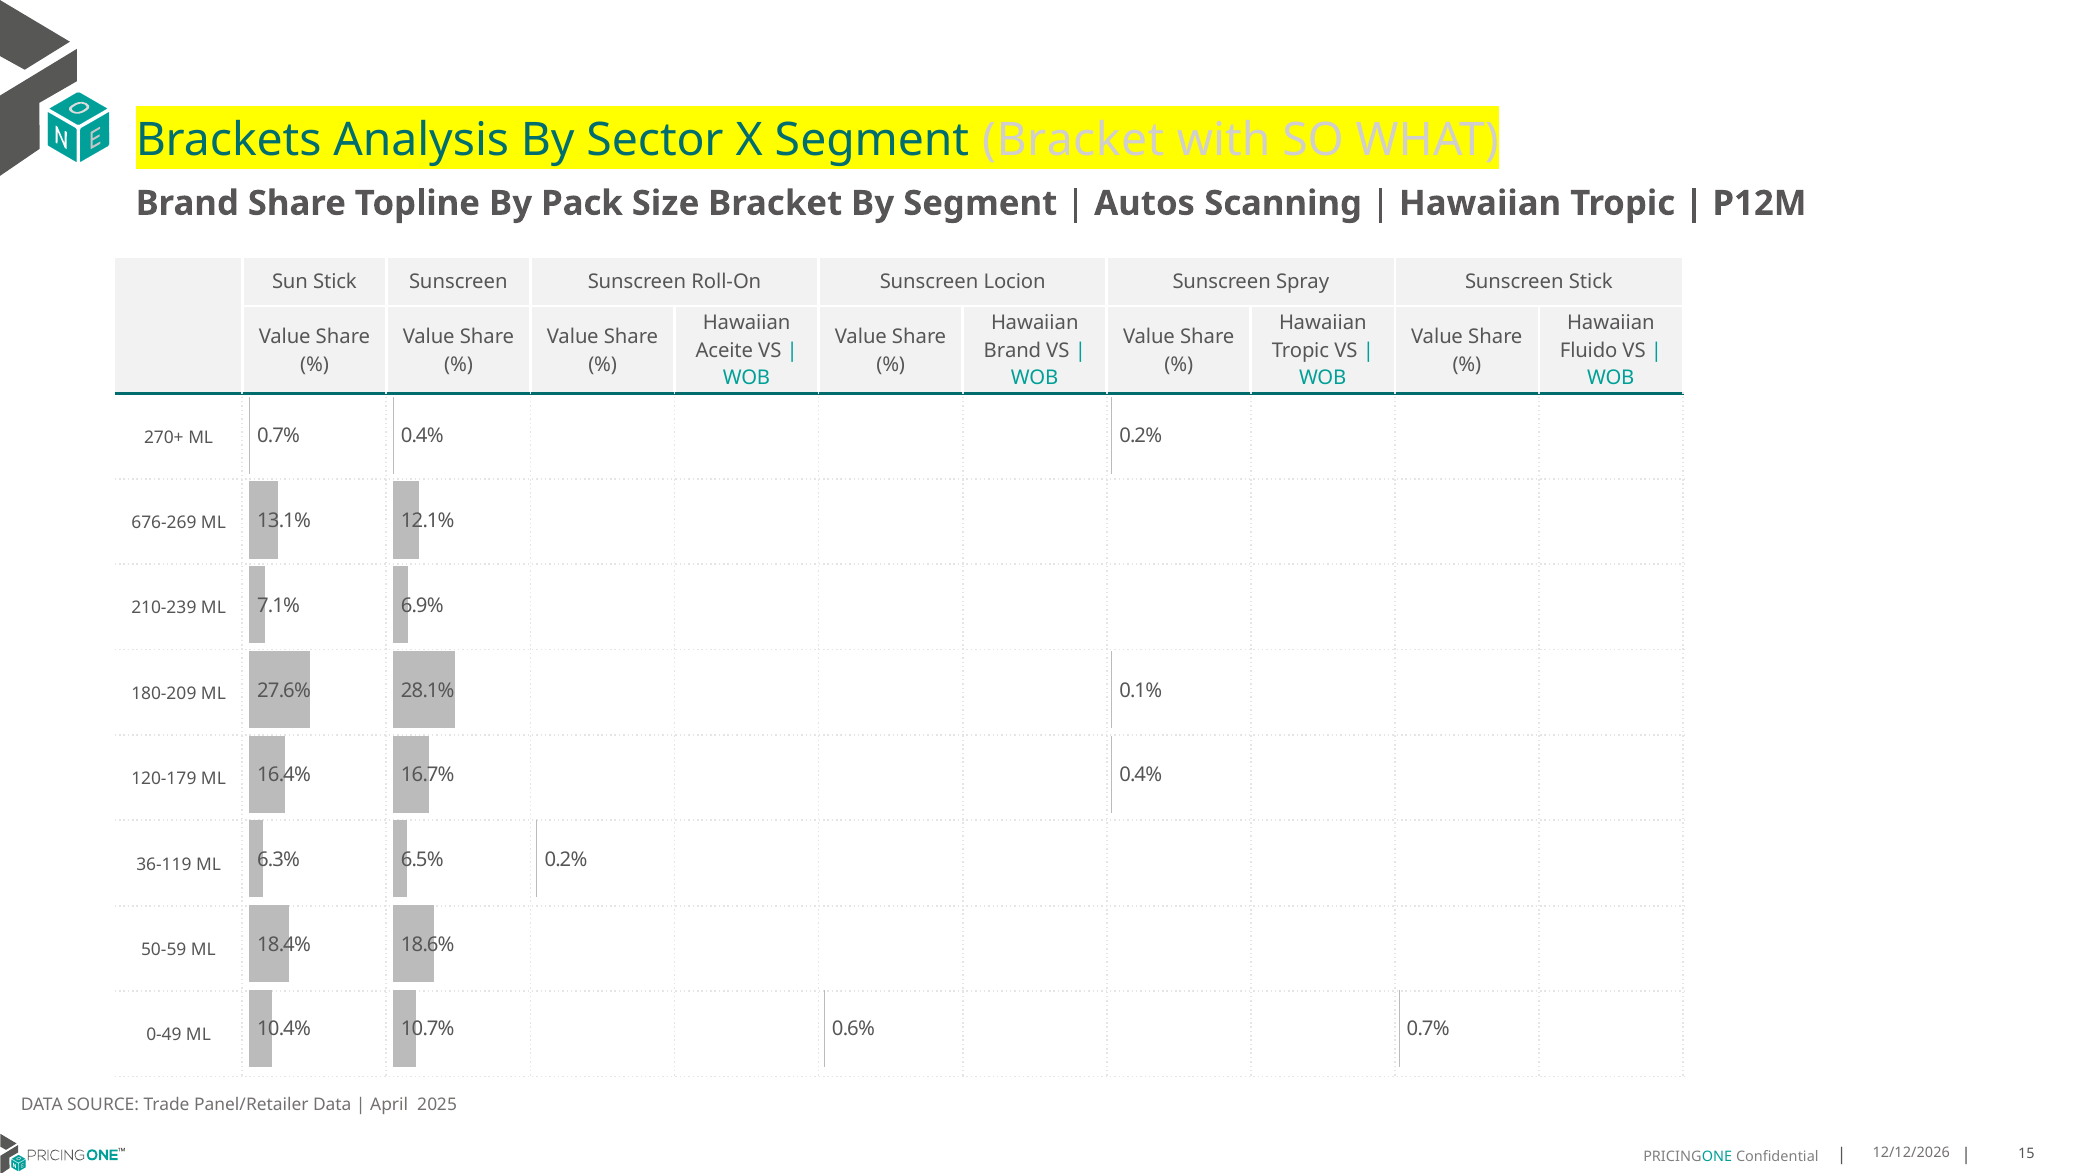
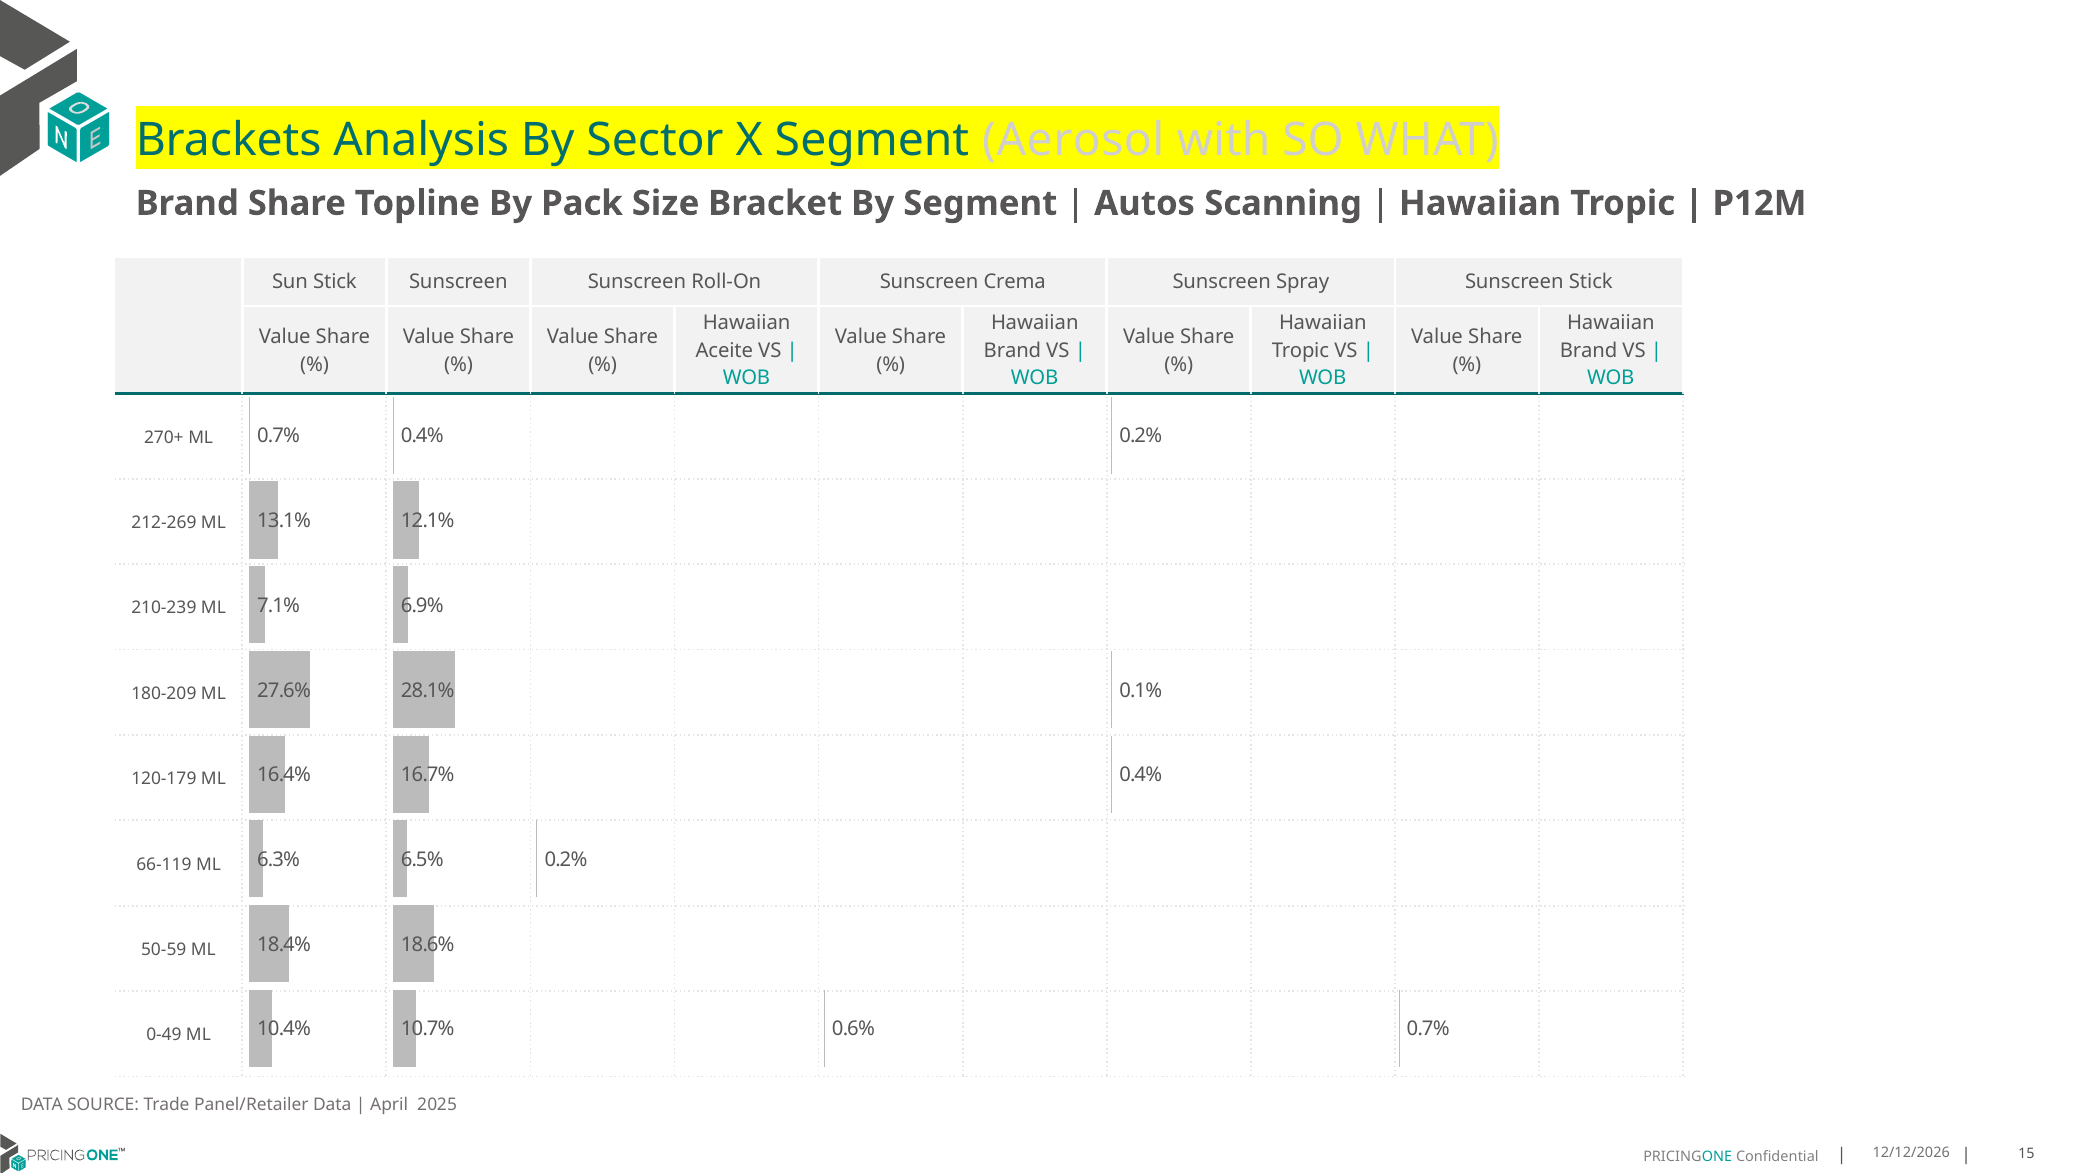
Segment Bracket: Bracket -> Aerosol
Locion: Locion -> Crema
Fluido at (1589, 351): Fluido -> Brand
676-269: 676-269 -> 212-269
36-119: 36-119 -> 66-119
